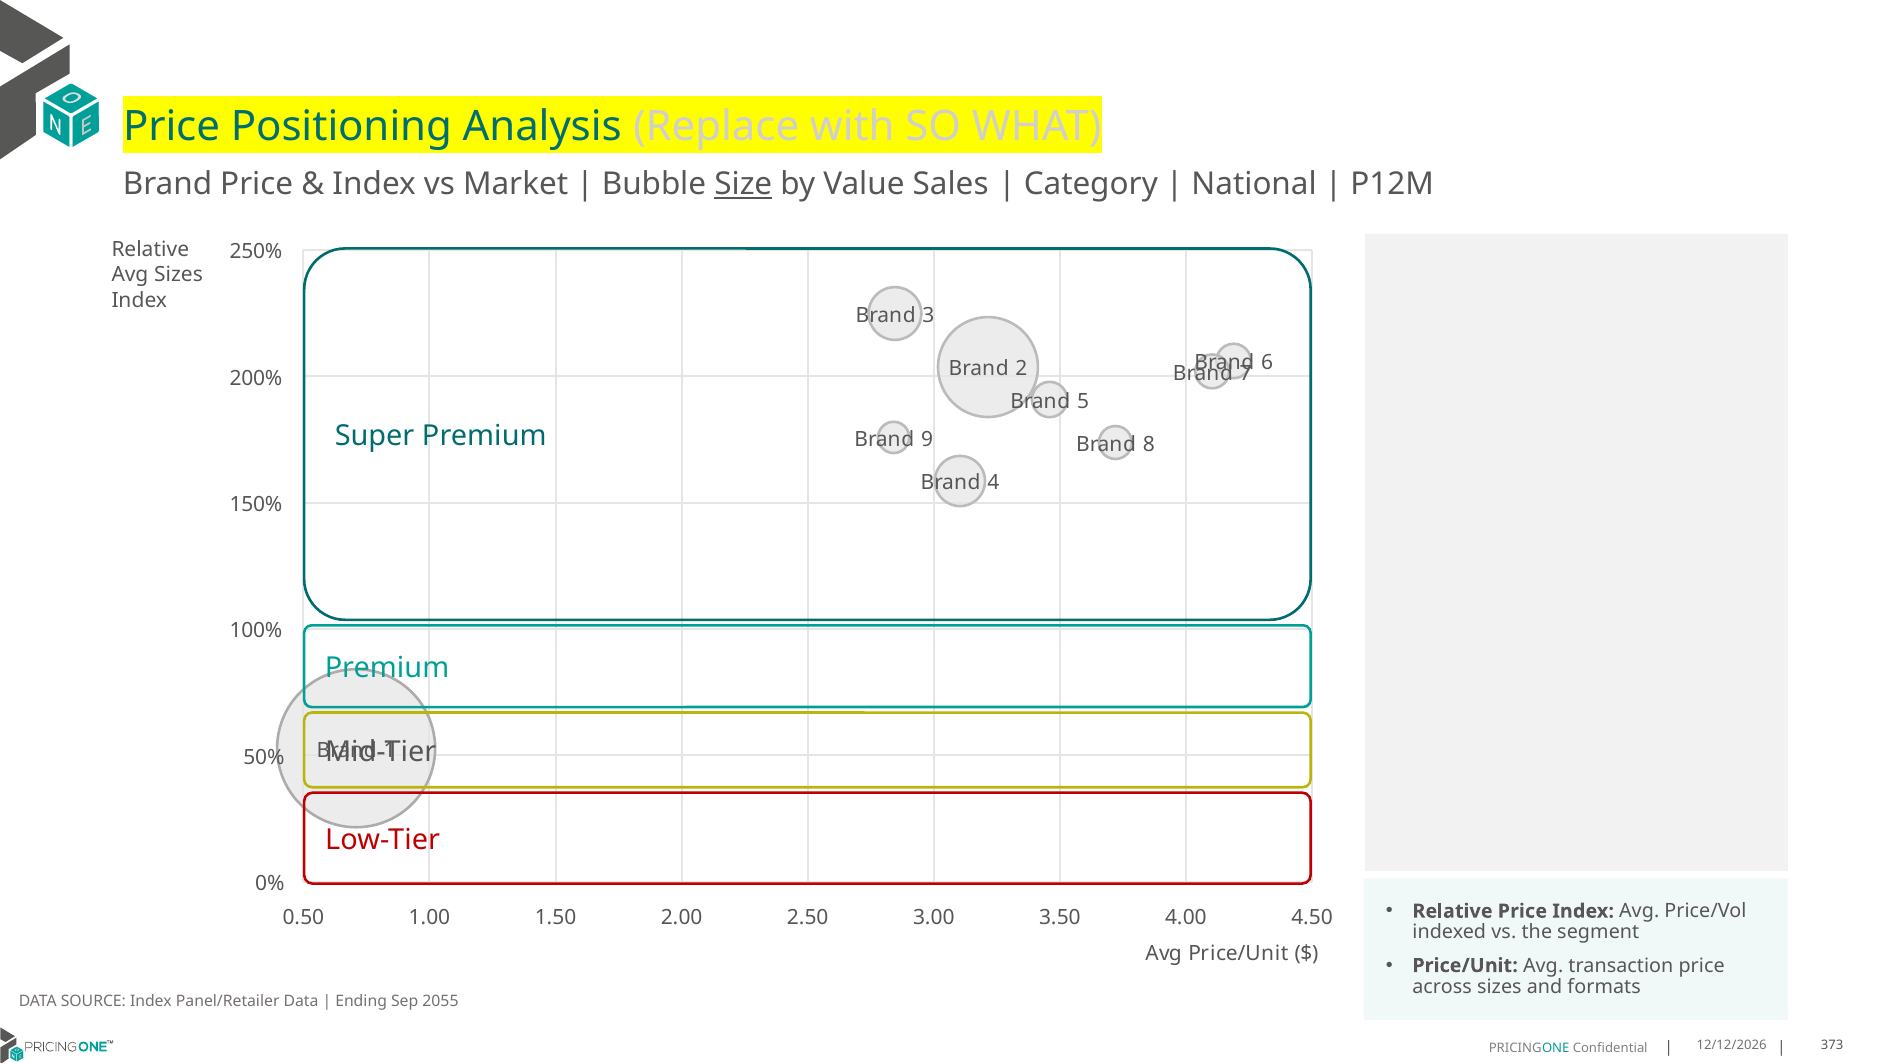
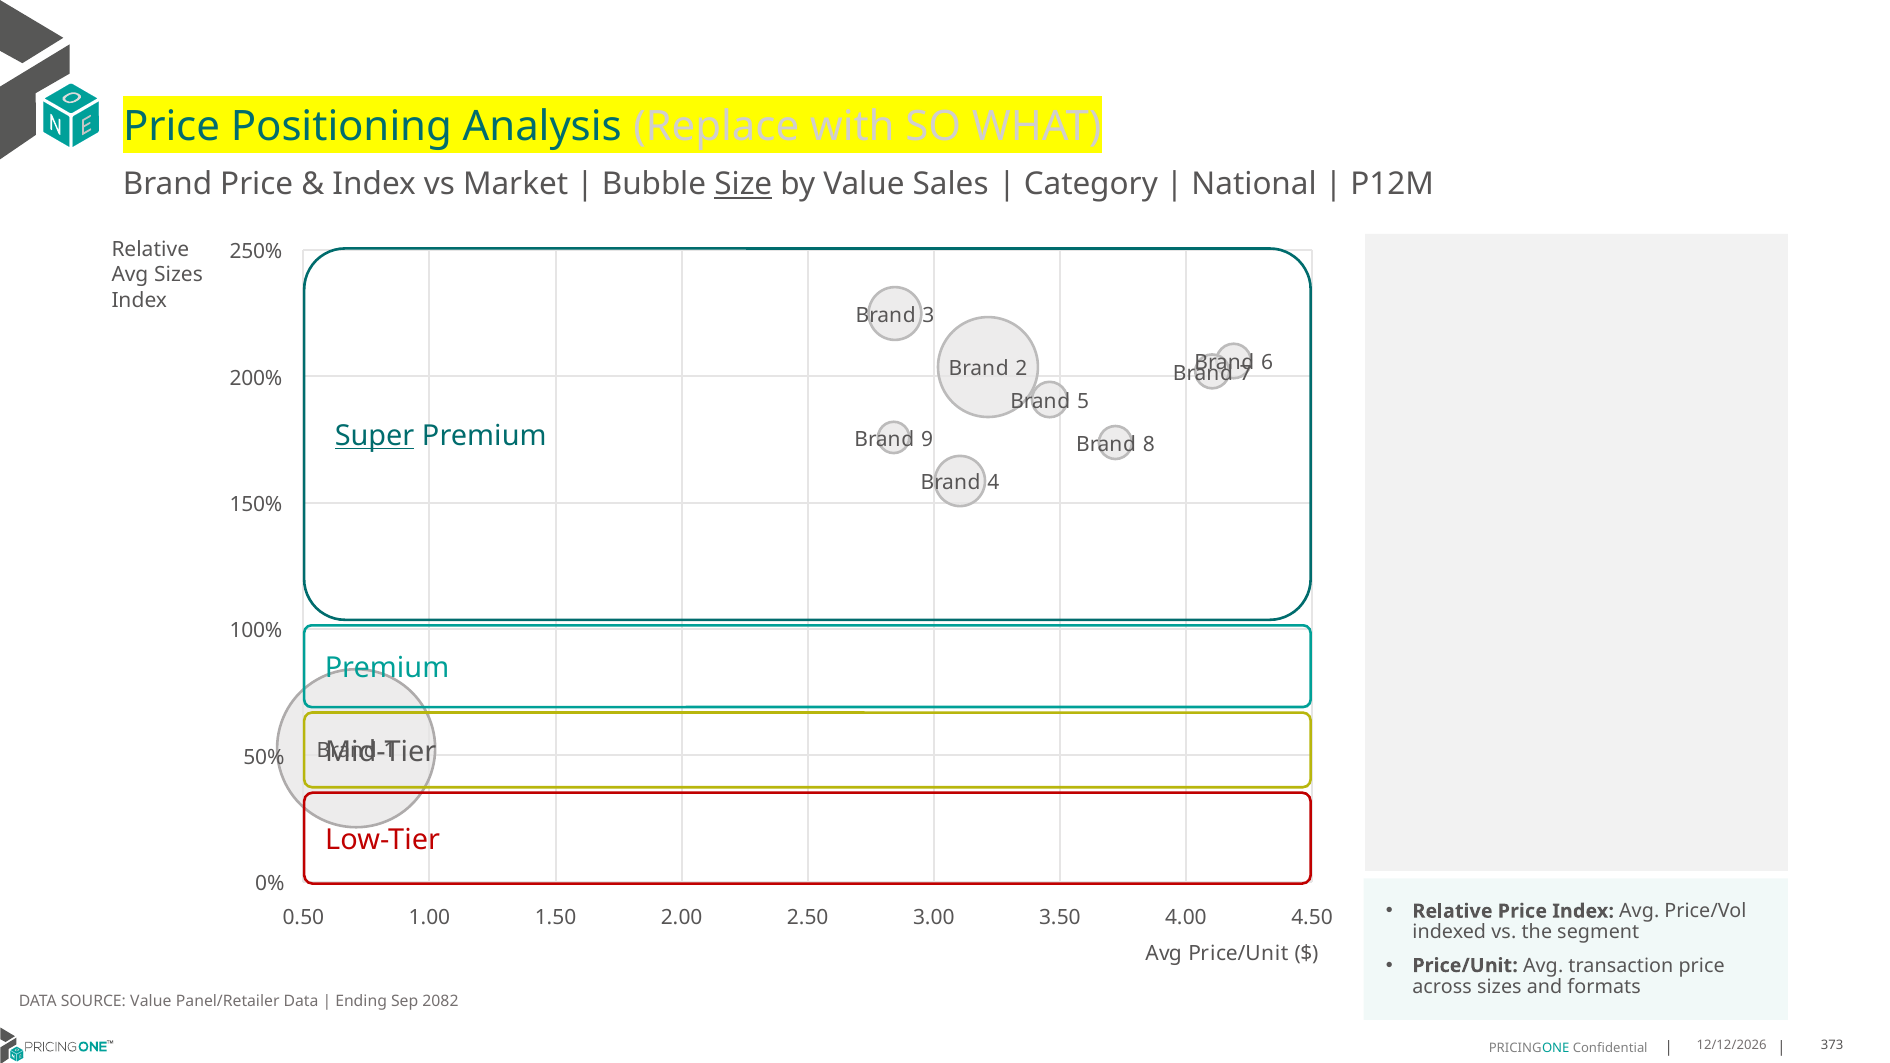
Super underline: none -> present
SOURCE Index: Index -> Value
2055: 2055 -> 2082
